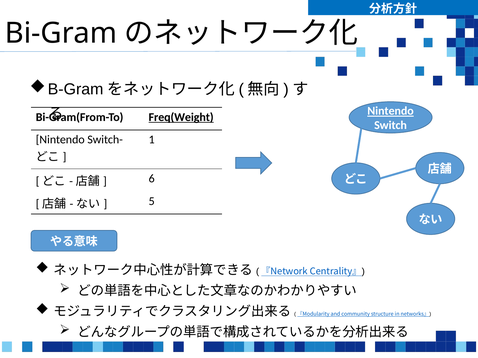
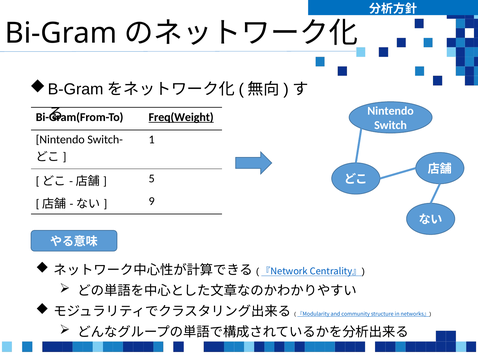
Nintendo at (391, 111) underline: present -> none
6: 6 -> 5
5: 5 -> 9
